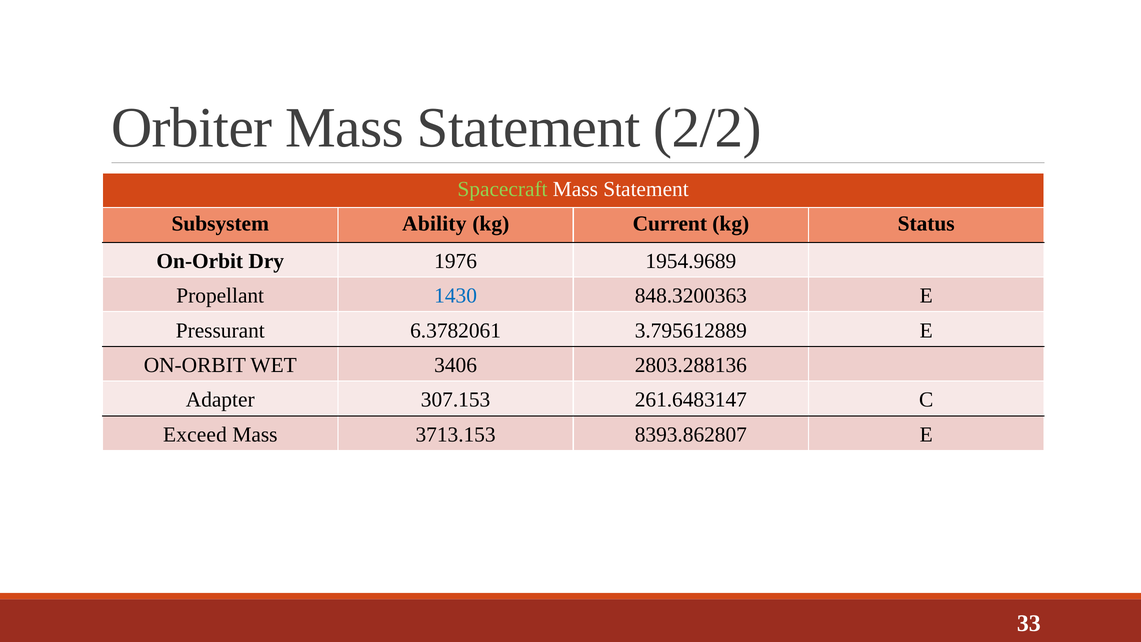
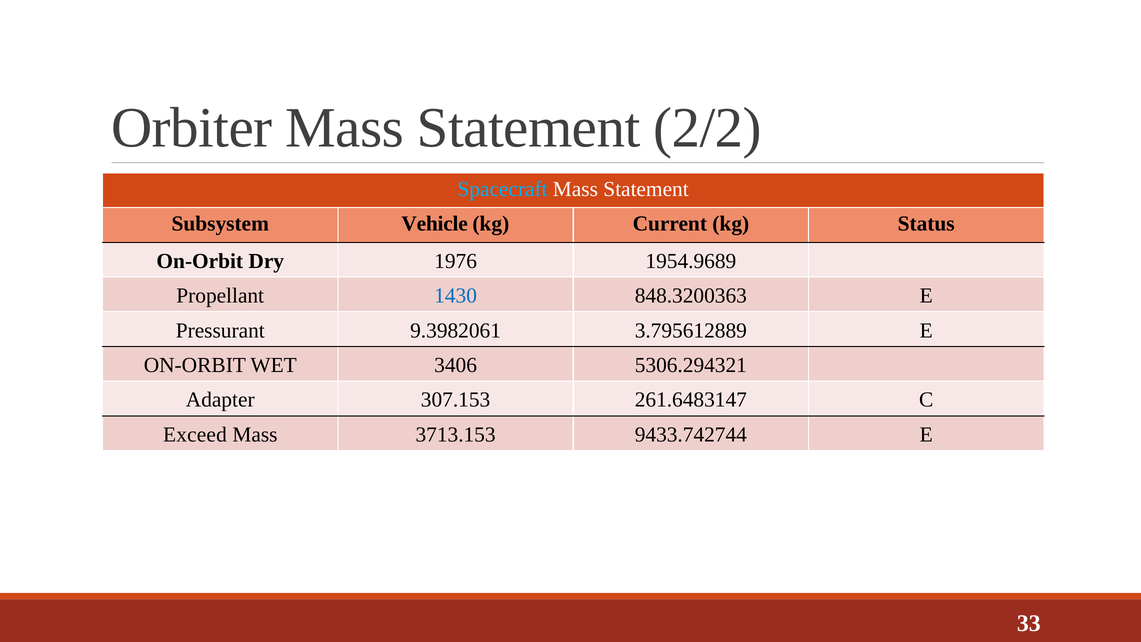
Spacecraft colour: light green -> light blue
Ability: Ability -> Vehicle
6.3782061: 6.3782061 -> 9.3982061
2803.288136: 2803.288136 -> 5306.294321
8393.862807: 8393.862807 -> 9433.742744
